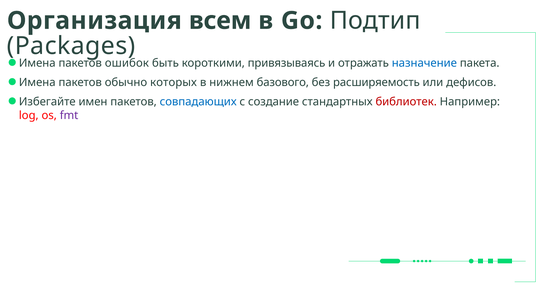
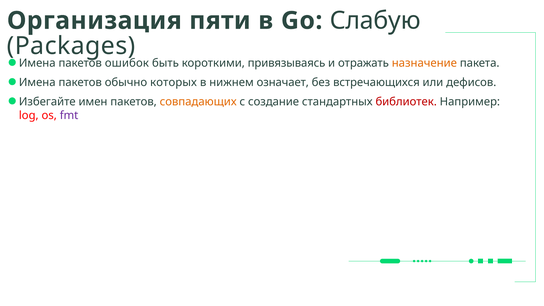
всем: всем -> пяти
Подтип: Подтип -> Слабую
назначение colour: blue -> orange
базового: базового -> означает
расширяемость: расширяемость -> встречающихся
совпадающих colour: blue -> orange
